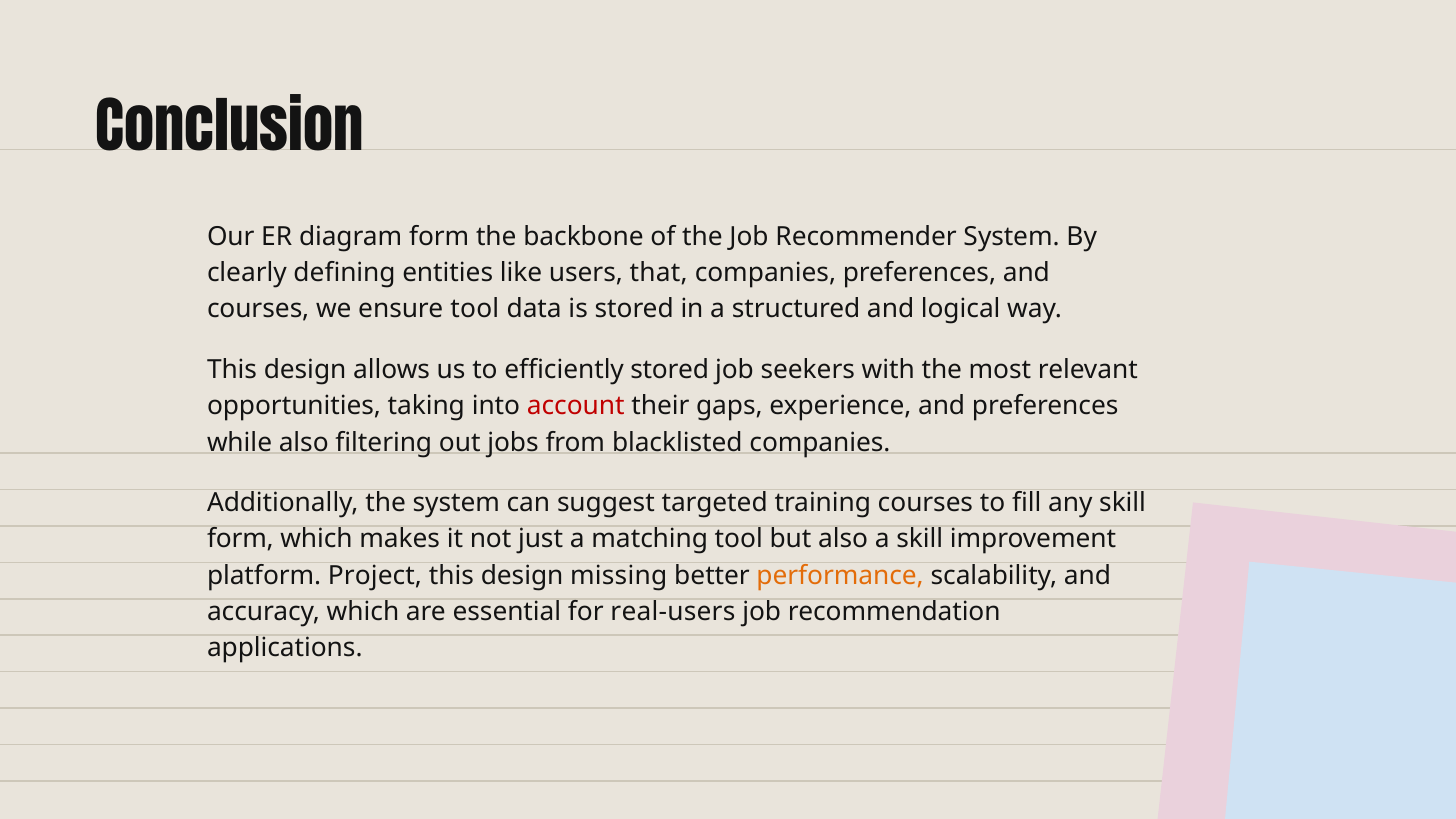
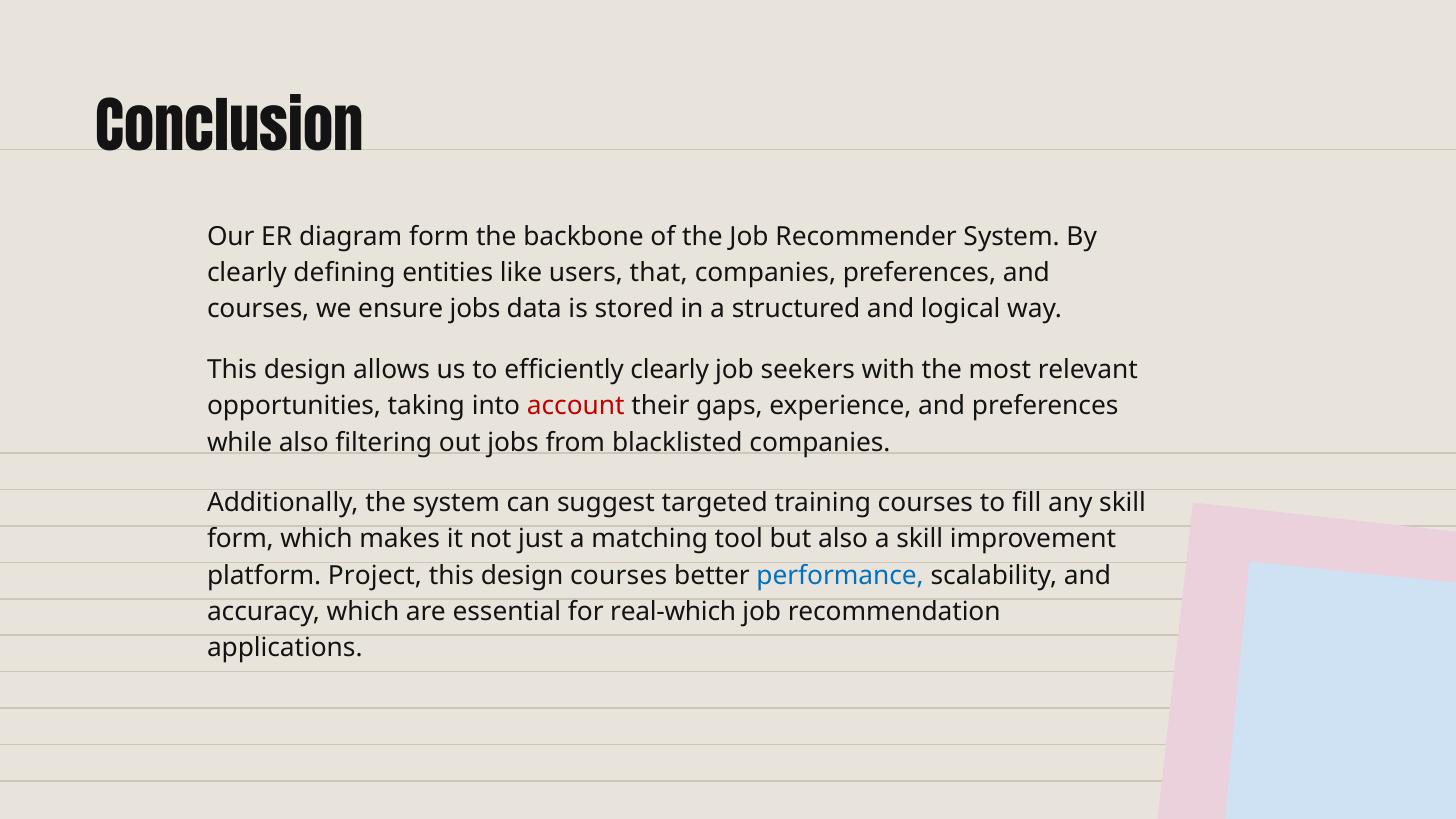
ensure tool: tool -> jobs
efficiently stored: stored -> clearly
design missing: missing -> courses
performance colour: orange -> blue
real-users: real-users -> real-which
